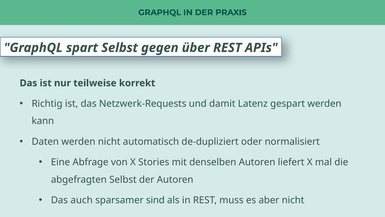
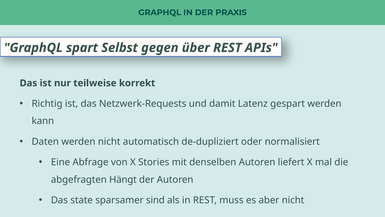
abgefragten Selbst: Selbst -> Hängt
auch: auch -> state
